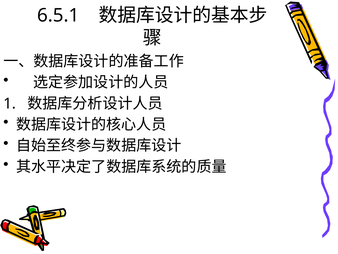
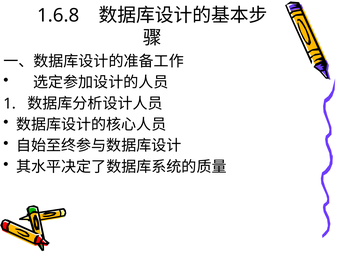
6.5.1: 6.5.1 -> 1.6.8
